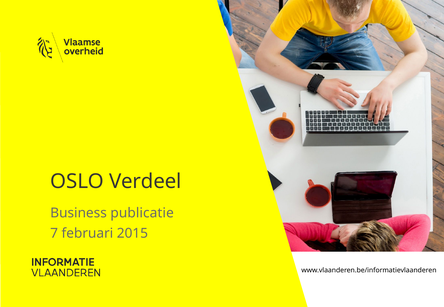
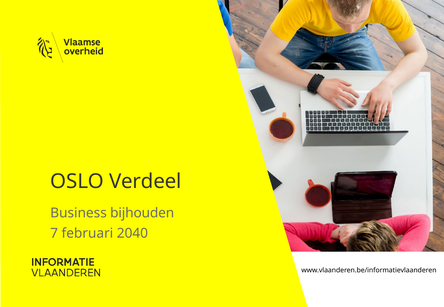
publicatie: publicatie -> bijhouden
2015: 2015 -> 2040
